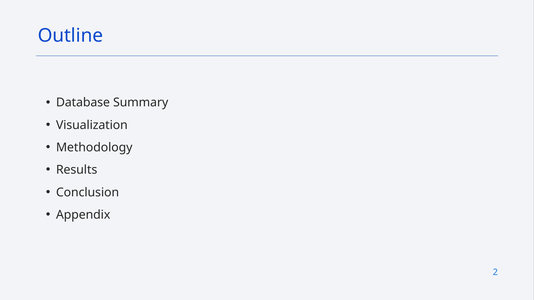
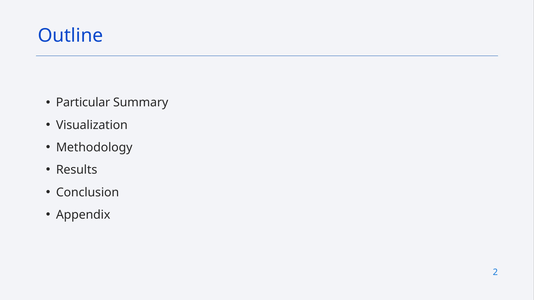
Database: Database -> Particular
